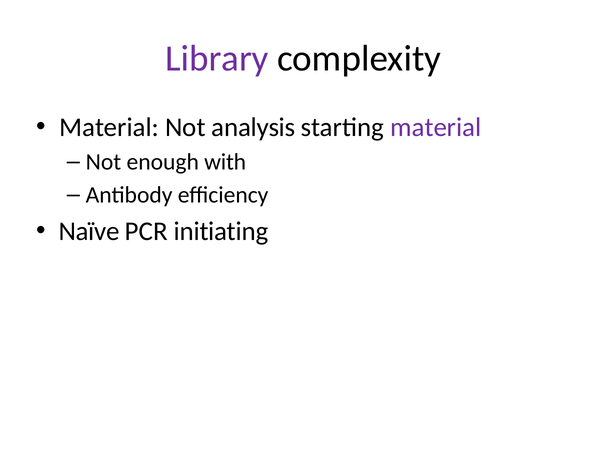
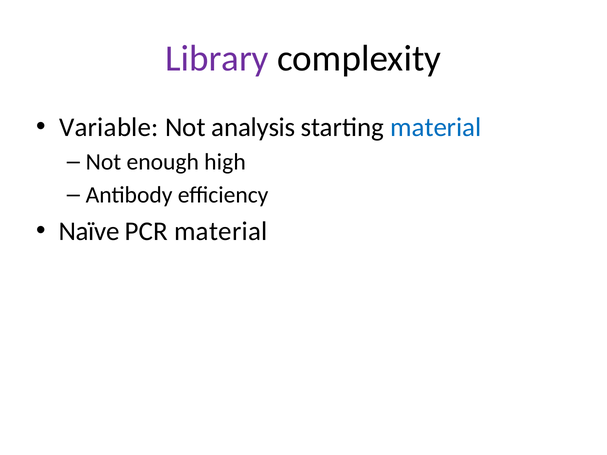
Material at (109, 127): Material -> Variable
material at (436, 127) colour: purple -> blue
with: with -> high
PCR initiating: initiating -> material
